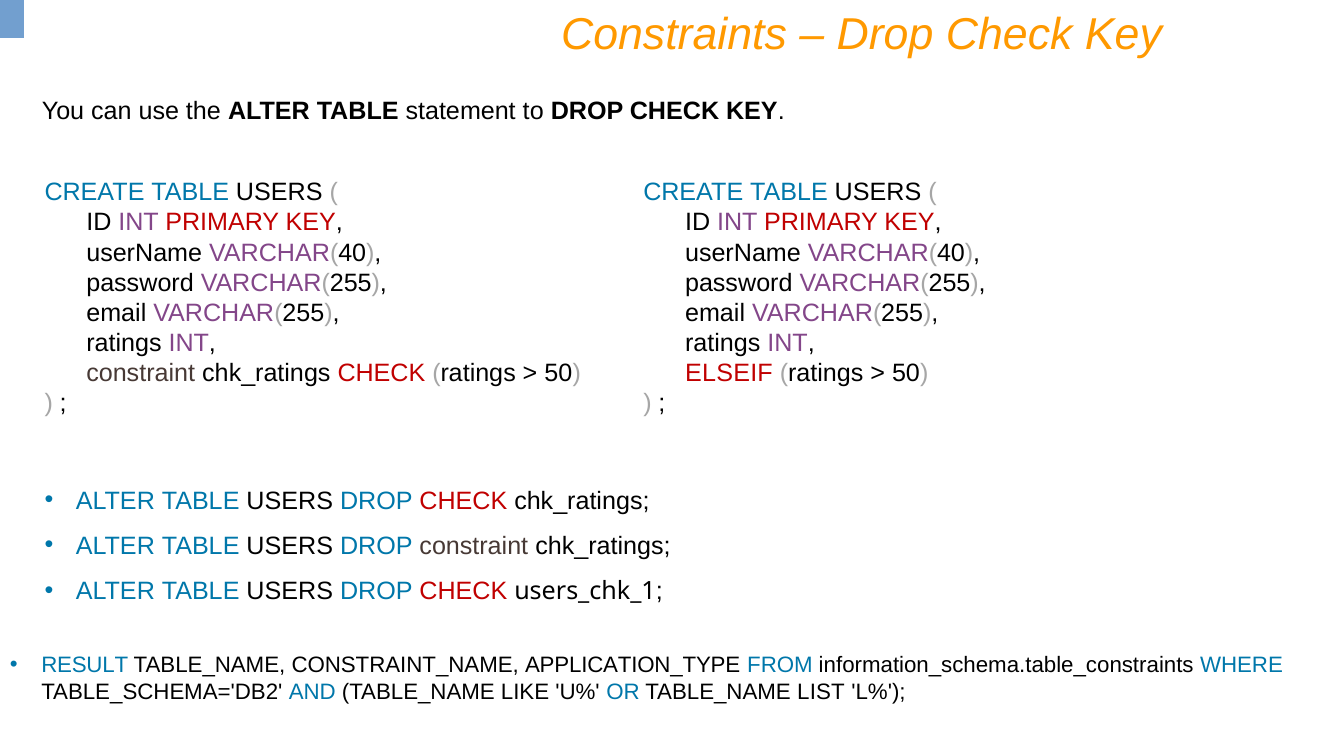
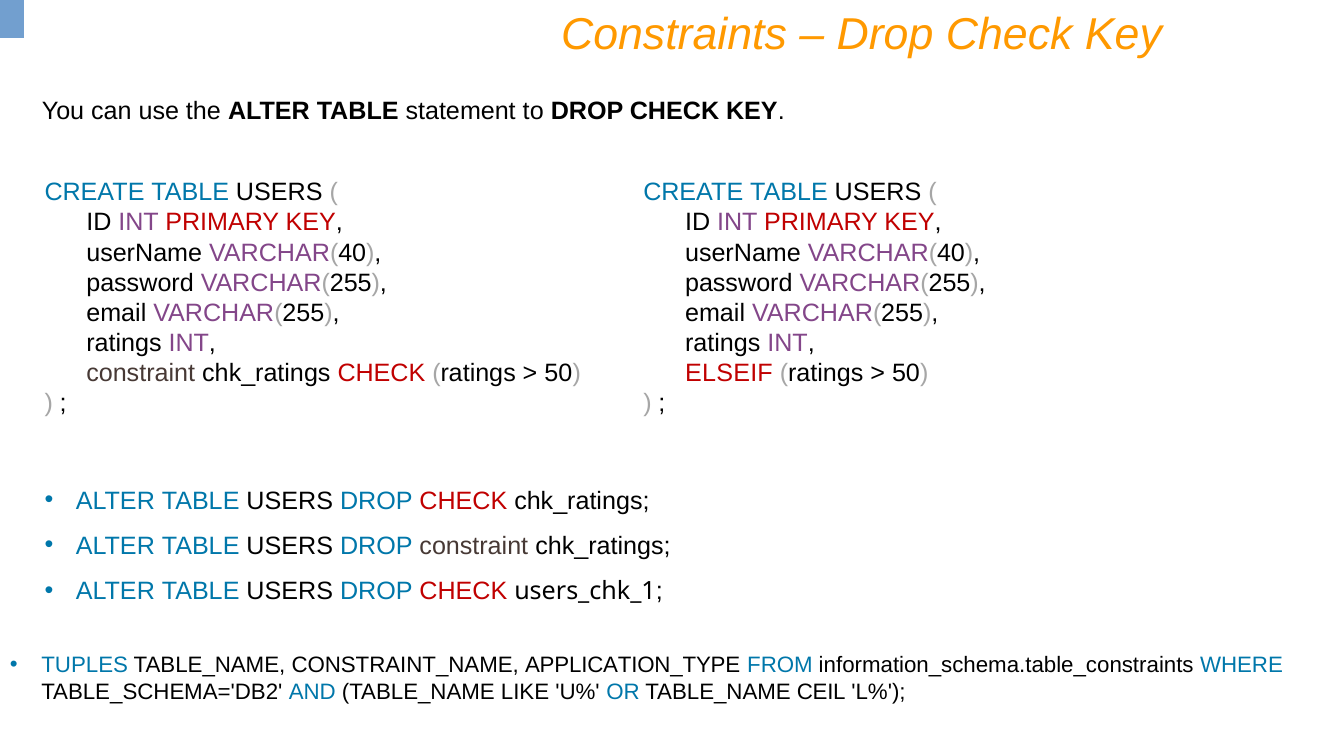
RESULT: RESULT -> TUPLES
LIST: LIST -> CEIL
